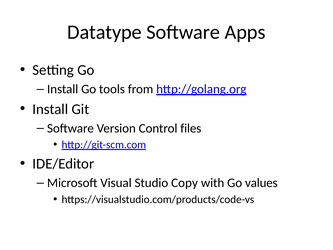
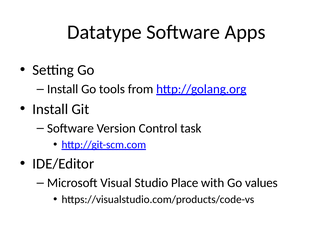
files: files -> task
Copy: Copy -> Place
